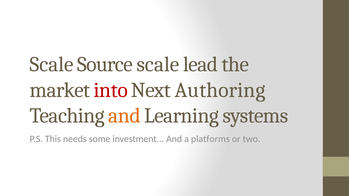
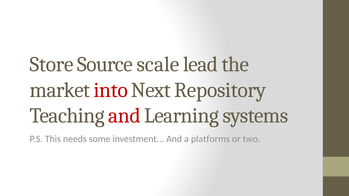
Scale at (52, 65): Scale -> Store
Authoring: Authoring -> Repository
and at (124, 116) colour: orange -> red
